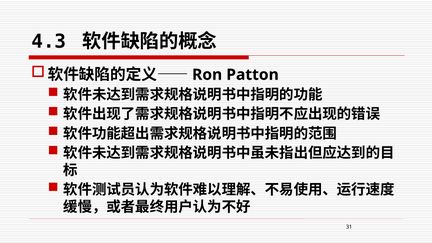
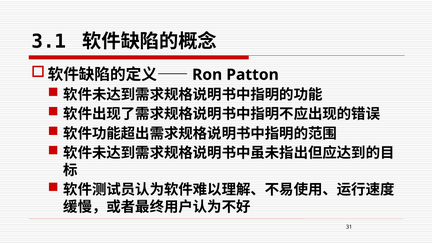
4.3: 4.3 -> 3.1
